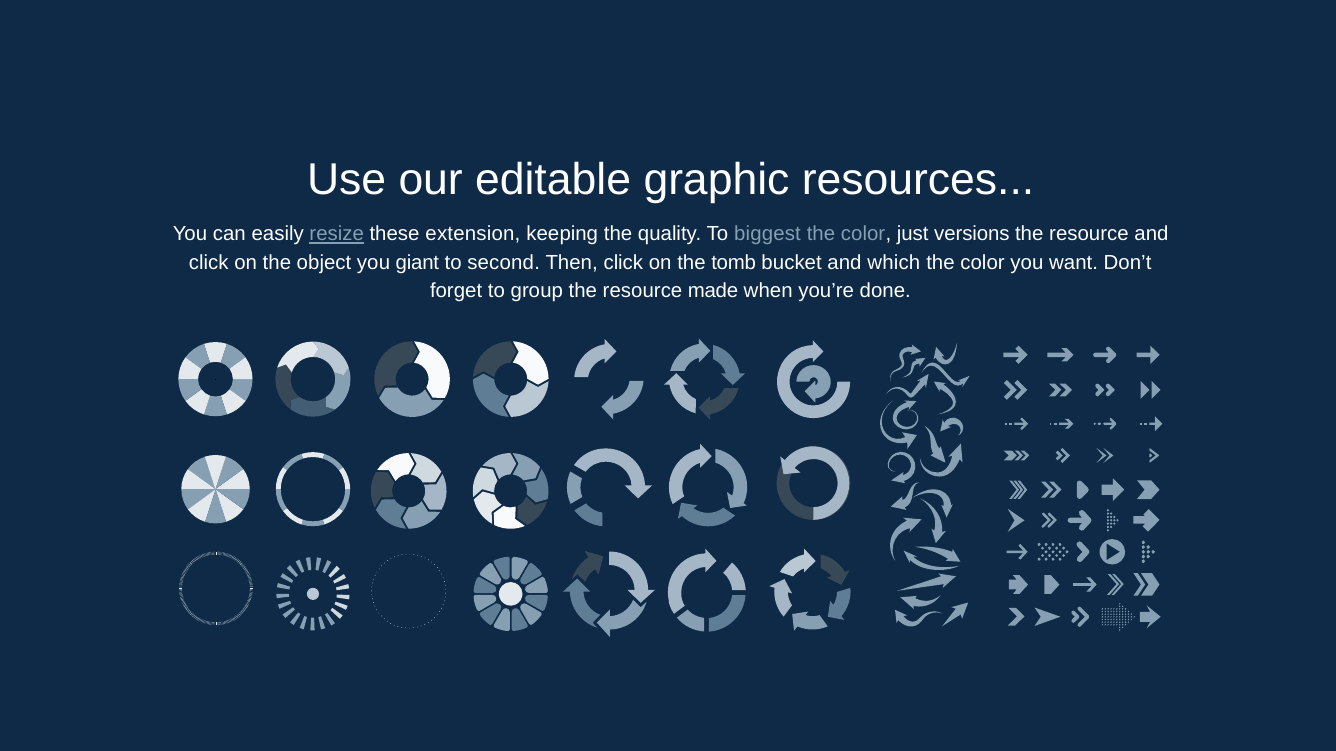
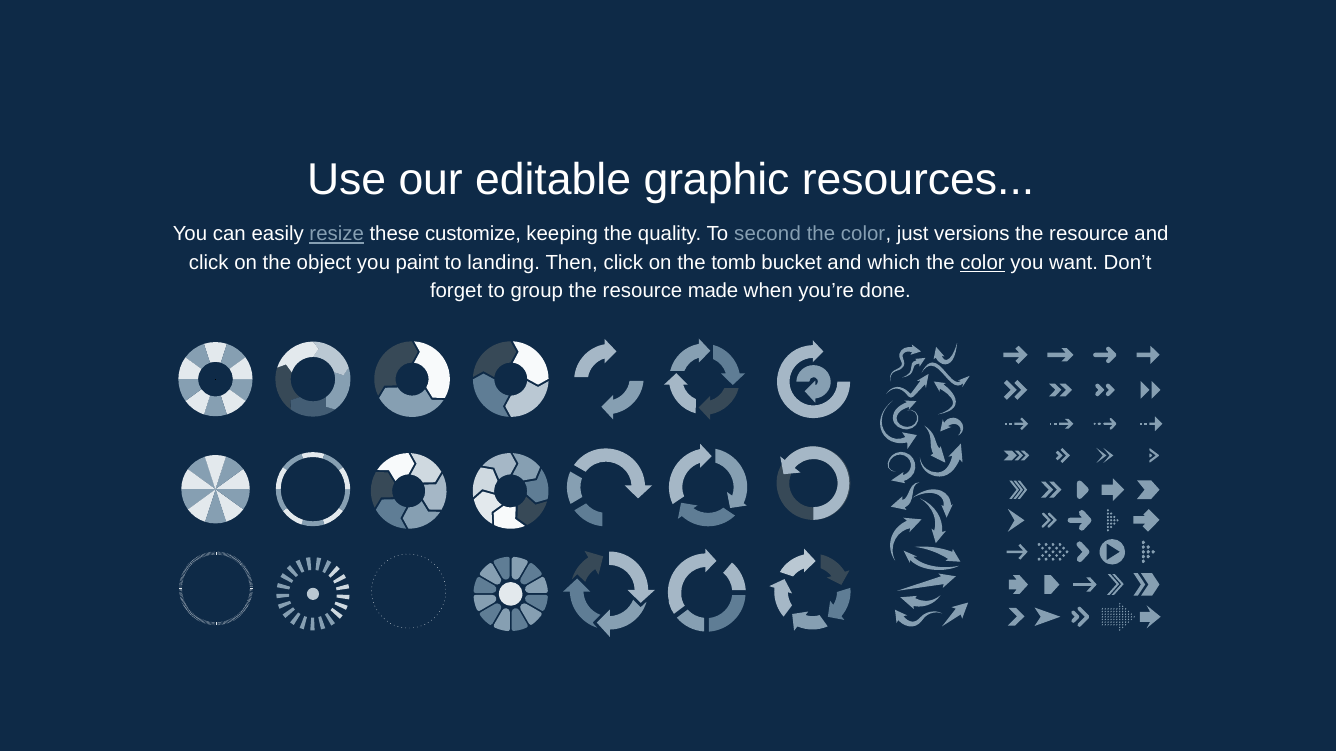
extension: extension -> customize
biggest: biggest -> second
giant: giant -> paint
second: second -> landing
color at (983, 263) underline: none -> present
